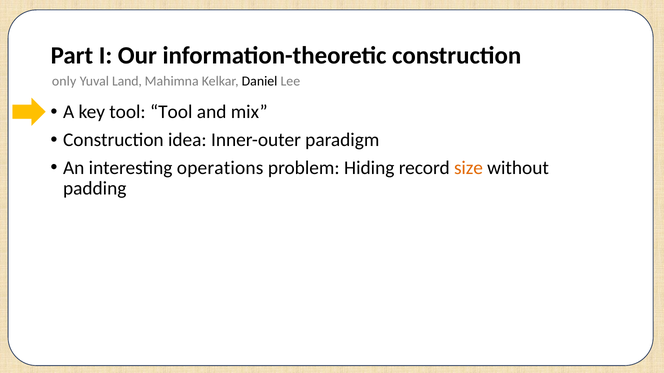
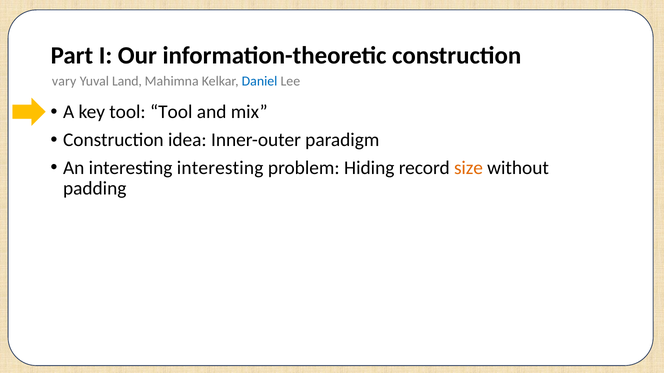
only: only -> vary
Daniel colour: black -> blue
interesting operations: operations -> interesting
